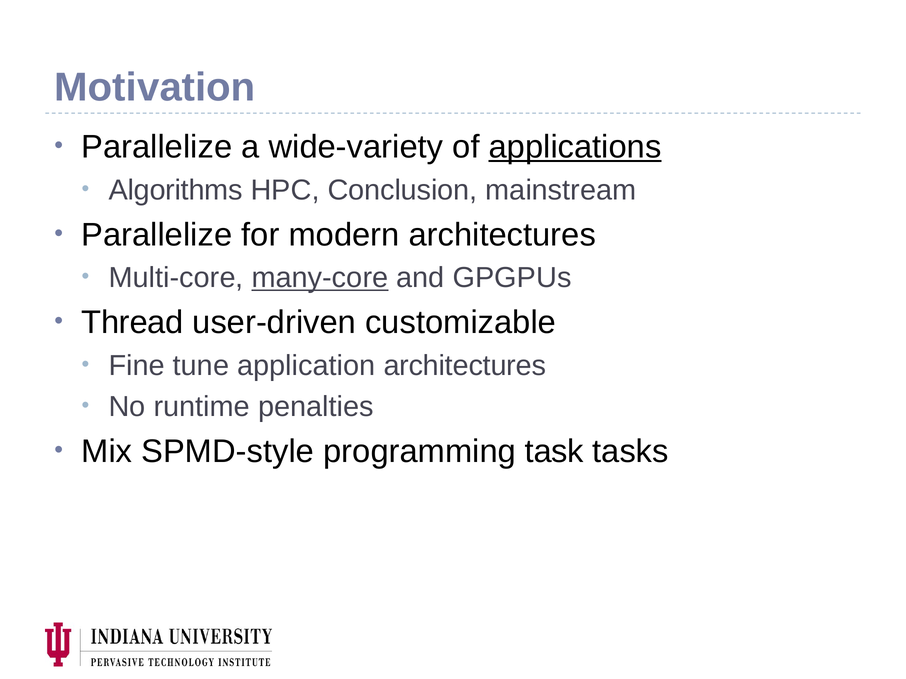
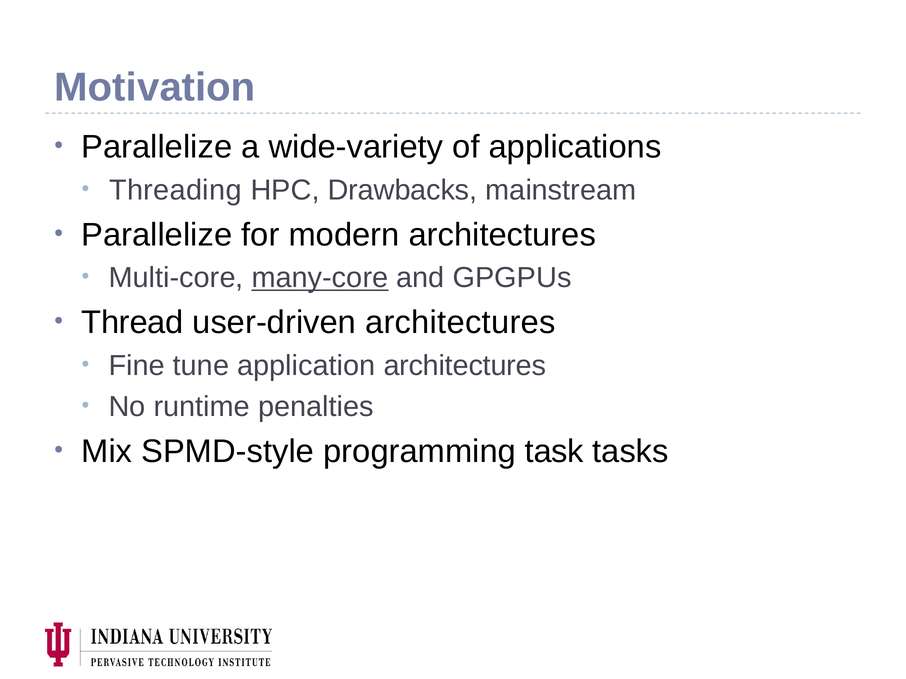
applications underline: present -> none
Algorithms: Algorithms -> Threading
Conclusion: Conclusion -> Drawbacks
user-driven customizable: customizable -> architectures
